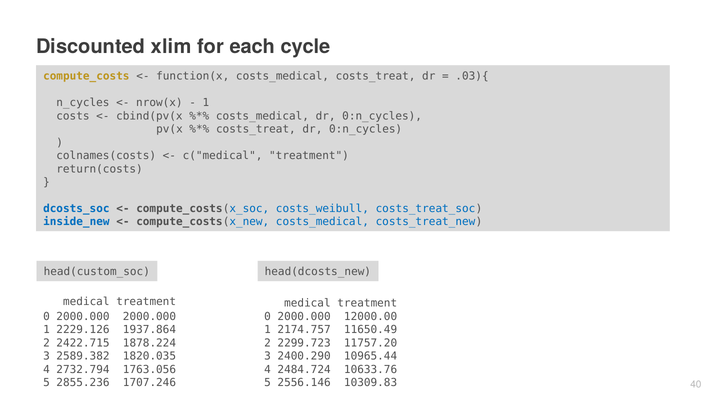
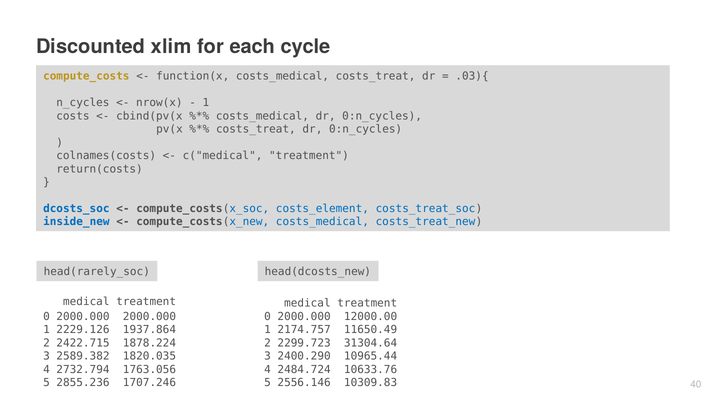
costs_weibull: costs_weibull -> costs_element
head(custom_soc: head(custom_soc -> head(rarely_soc
11757.20: 11757.20 -> 31304.64
